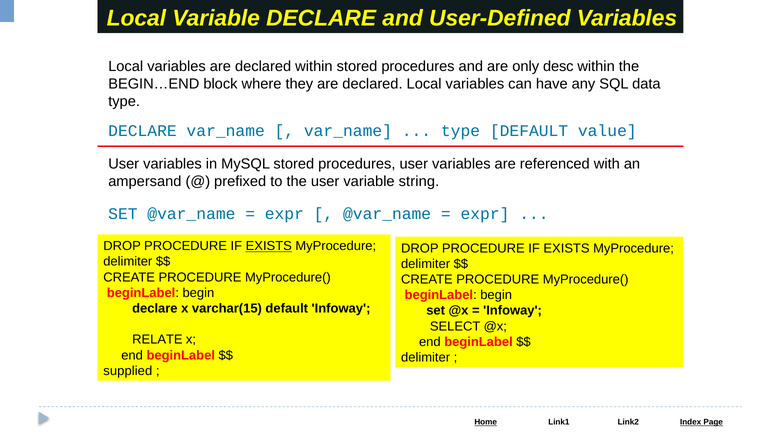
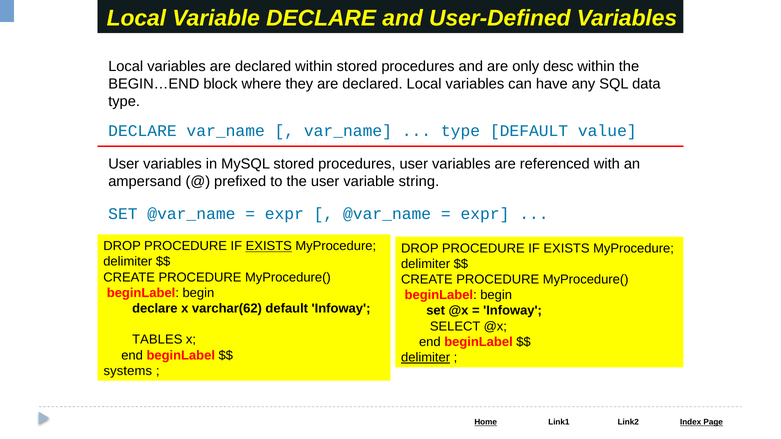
varchar(15: varchar(15 -> varchar(62
RELATE: RELATE -> TABLES
delimiter at (426, 358) underline: none -> present
supplied: supplied -> systems
